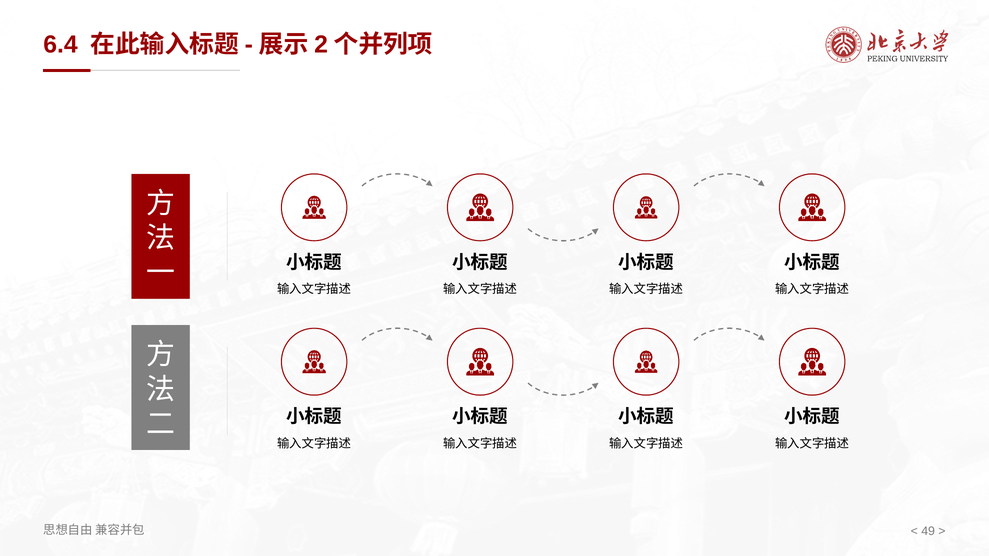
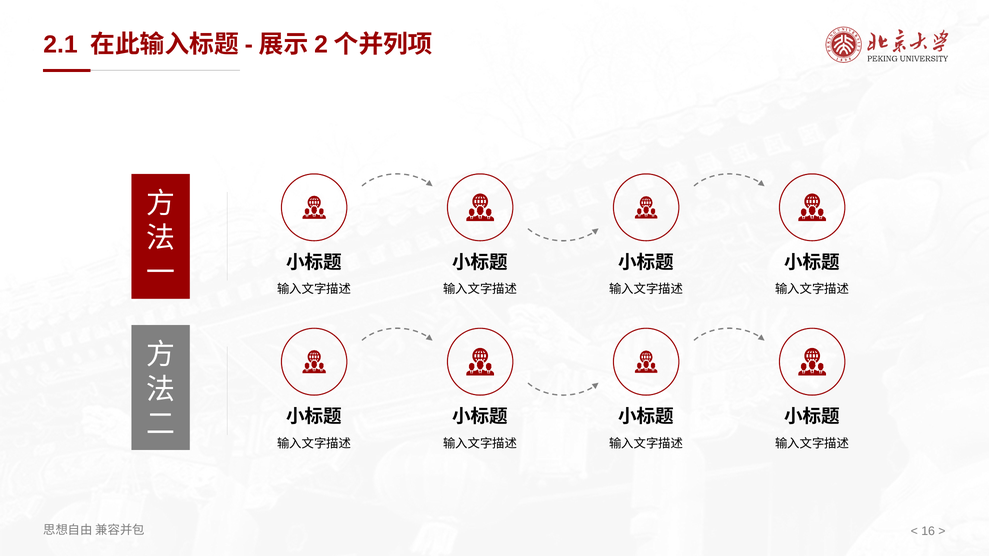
6.4: 6.4 -> 2.1
49: 49 -> 16
